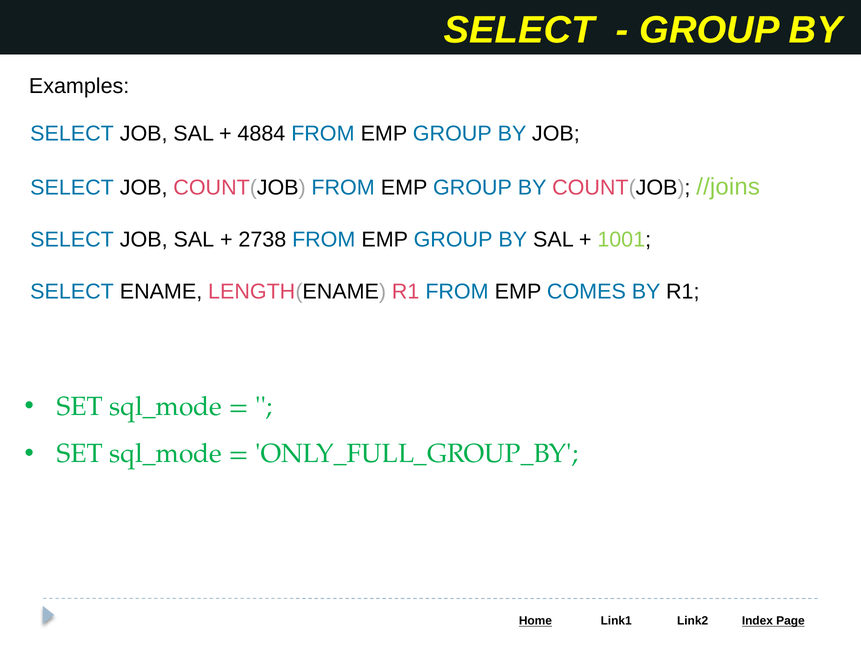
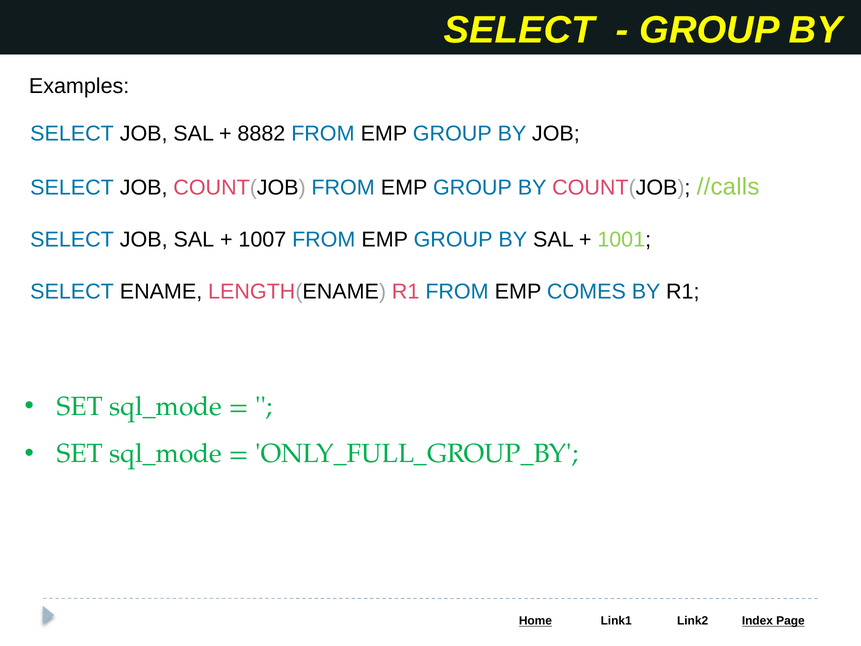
4884: 4884 -> 8882
//joins: //joins -> //calls
2738: 2738 -> 1007
